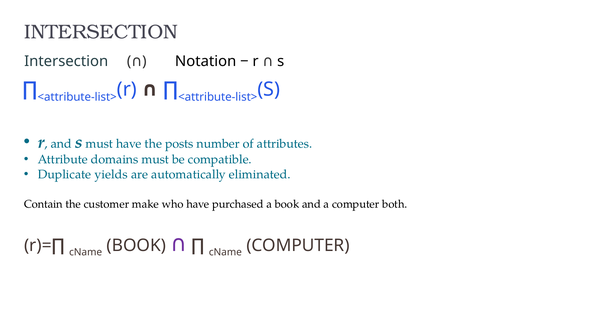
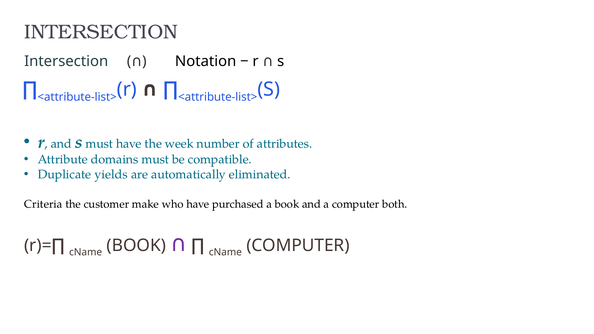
posts: posts -> week
Contain: Contain -> Criteria
